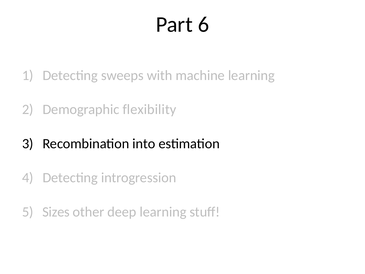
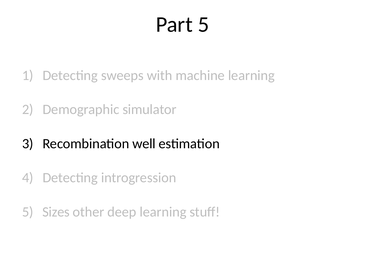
Part 6: 6 -> 5
flexibility: flexibility -> simulator
into: into -> well
